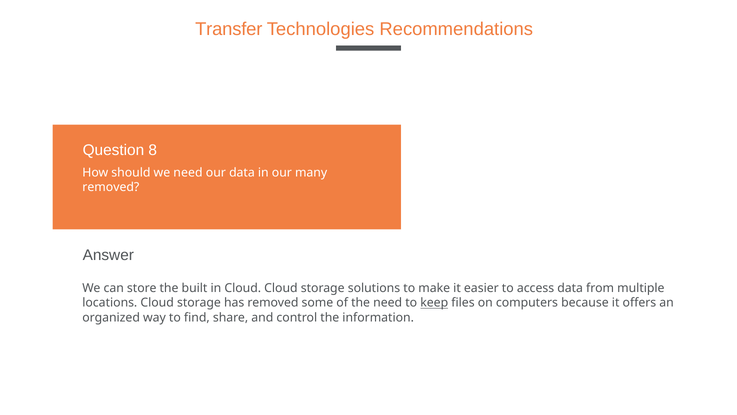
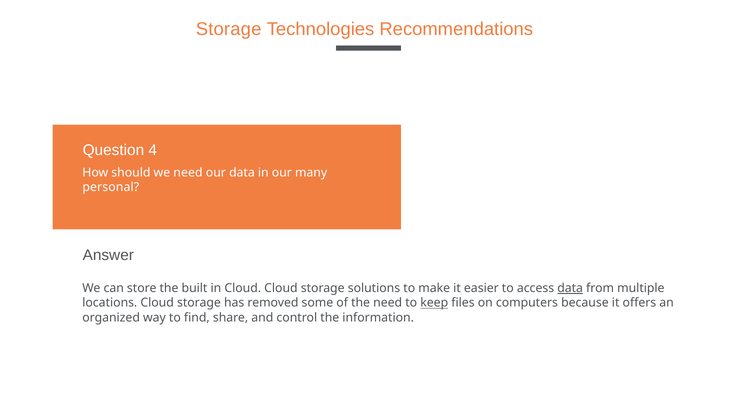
Transfer at (229, 29): Transfer -> Storage
8: 8 -> 4
removed at (111, 187): removed -> personal
data at (570, 288) underline: none -> present
